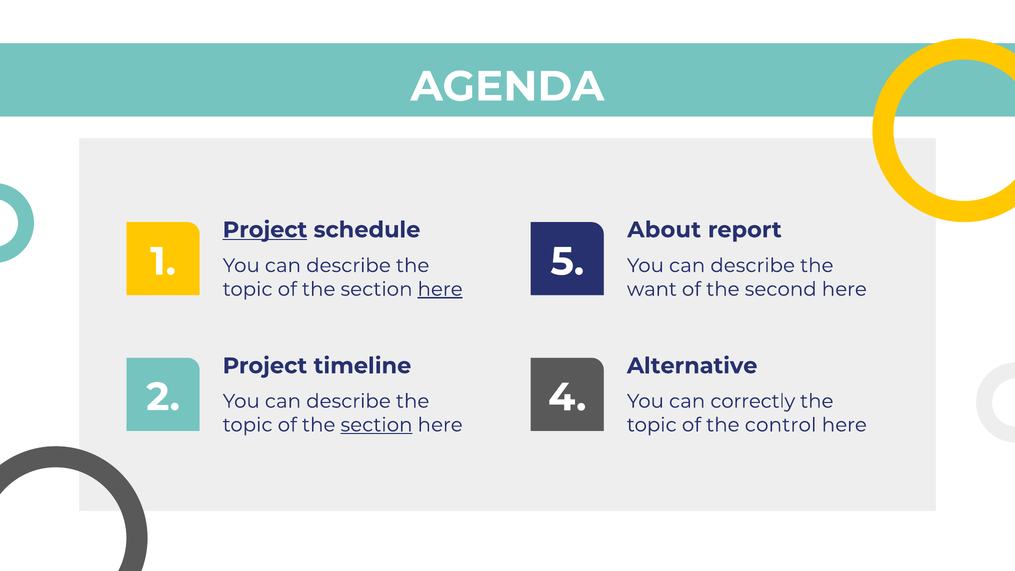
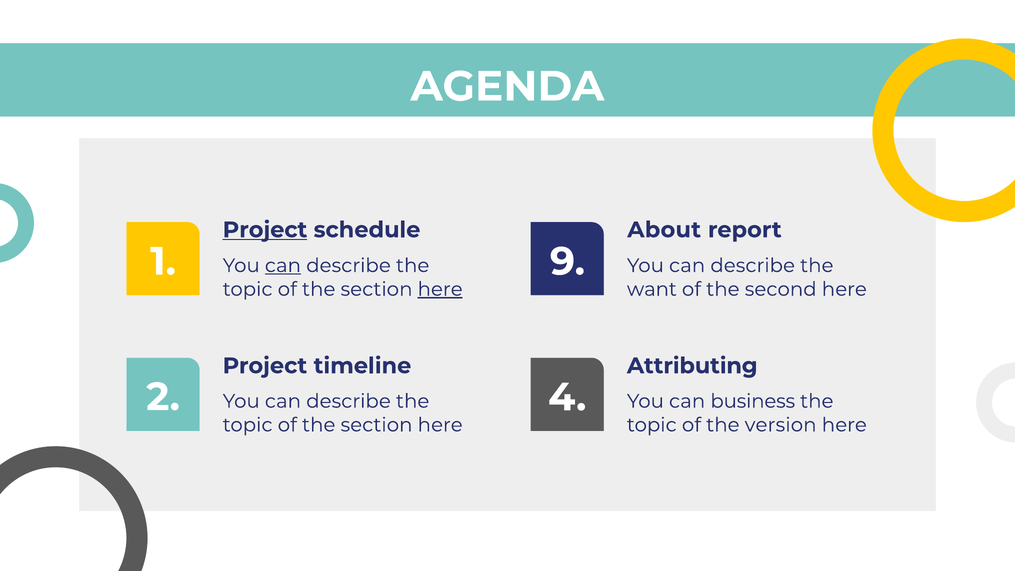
5: 5 -> 9
can at (283, 266) underline: none -> present
Alternative: Alternative -> Attributing
correctly: correctly -> business
section at (377, 425) underline: present -> none
control: control -> version
